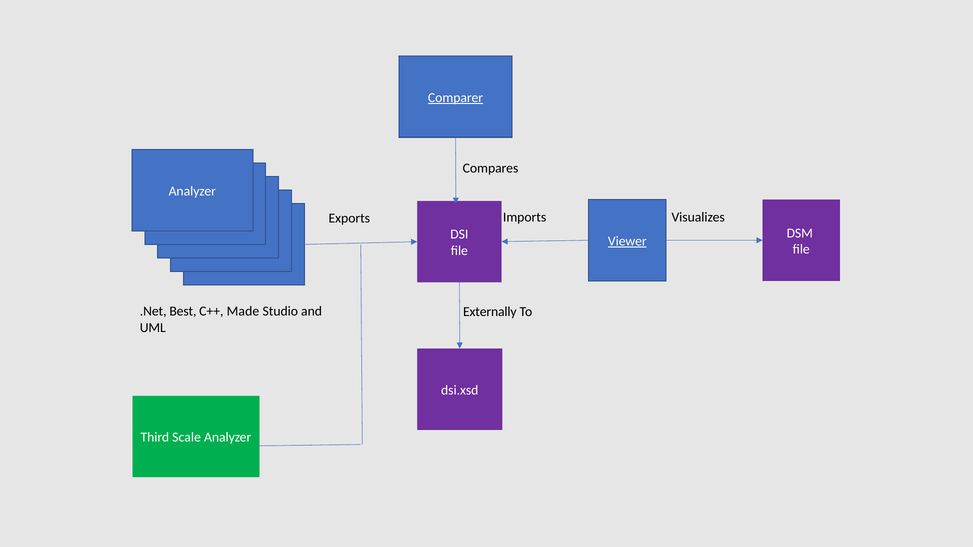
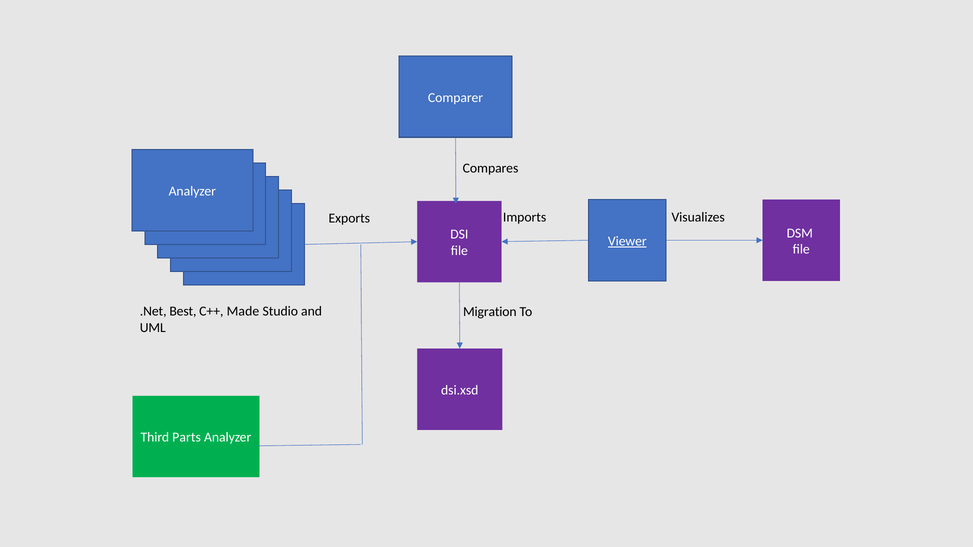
Comparer underline: present -> none
Externally: Externally -> Migration
Scale: Scale -> Parts
